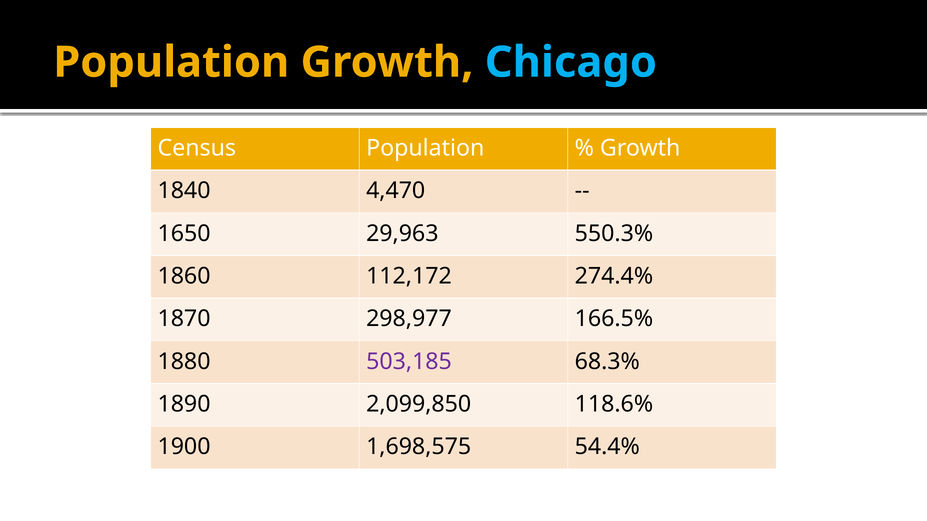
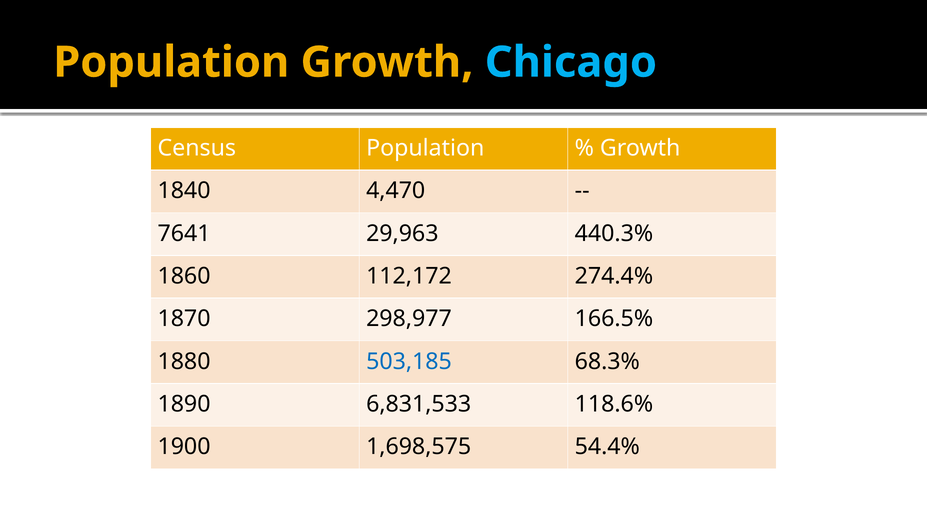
1650: 1650 -> 7641
550.3%: 550.3% -> 440.3%
503,185 colour: purple -> blue
2,099,850: 2,099,850 -> 6,831,533
